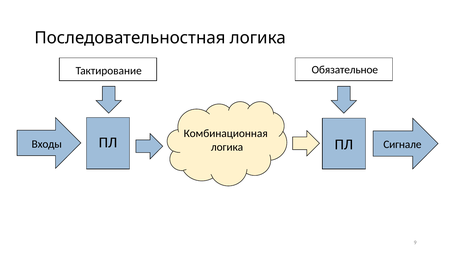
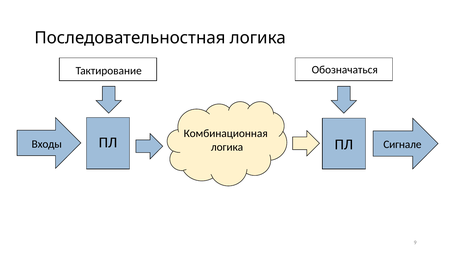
Обязательное: Обязательное -> Обозначаться
